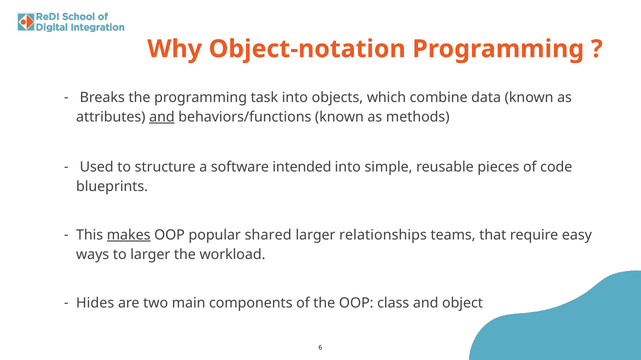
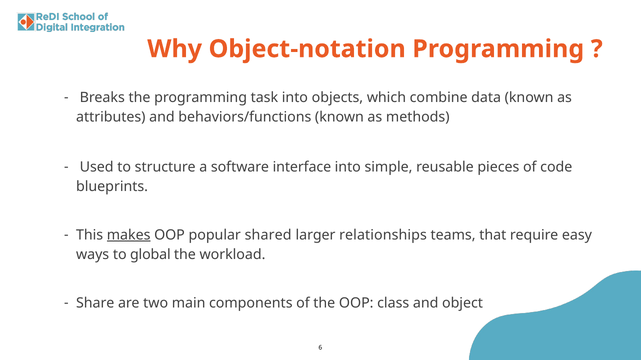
and at (162, 117) underline: present -> none
intended: intended -> interface
to larger: larger -> global
Hides: Hides -> Share
